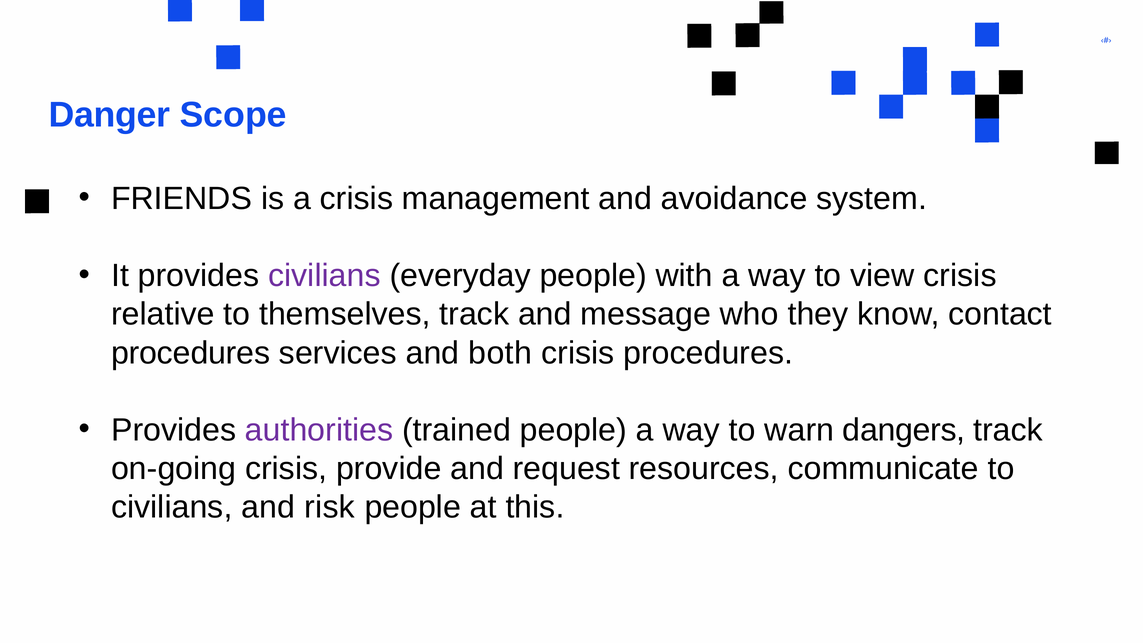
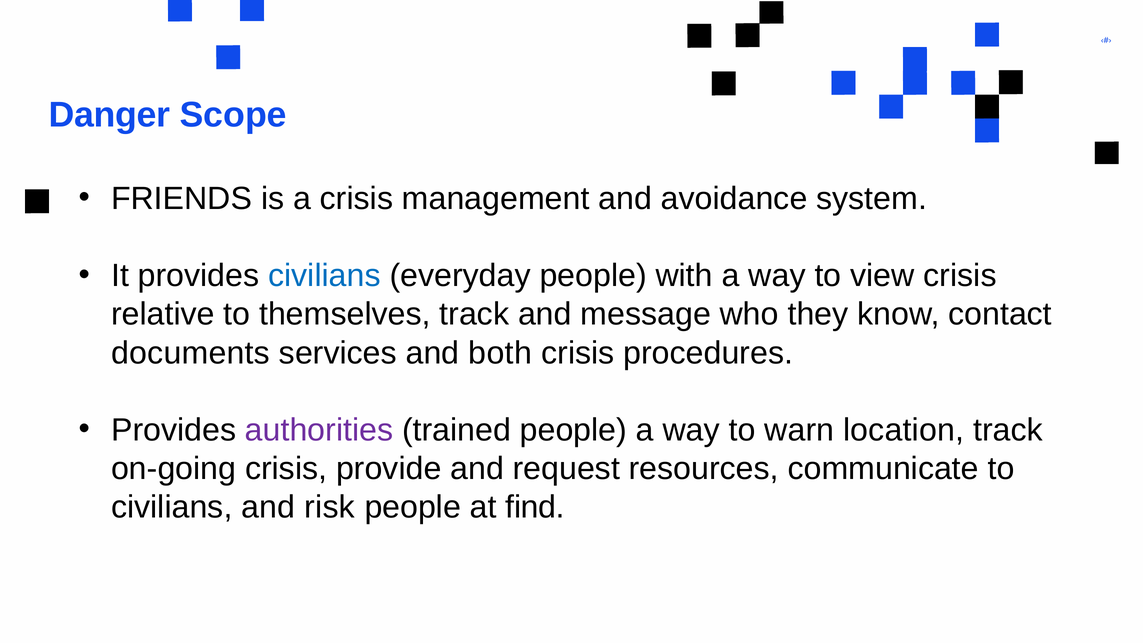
civilians at (324, 276) colour: purple -> blue
procedures at (191, 353): procedures -> documents
dangers: dangers -> location
this: this -> find
